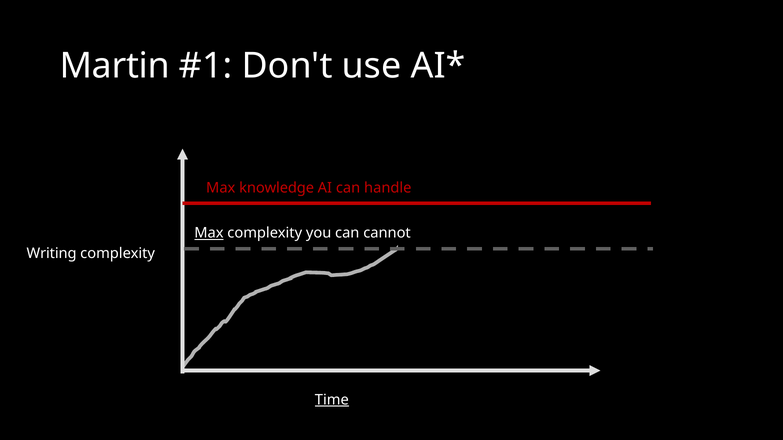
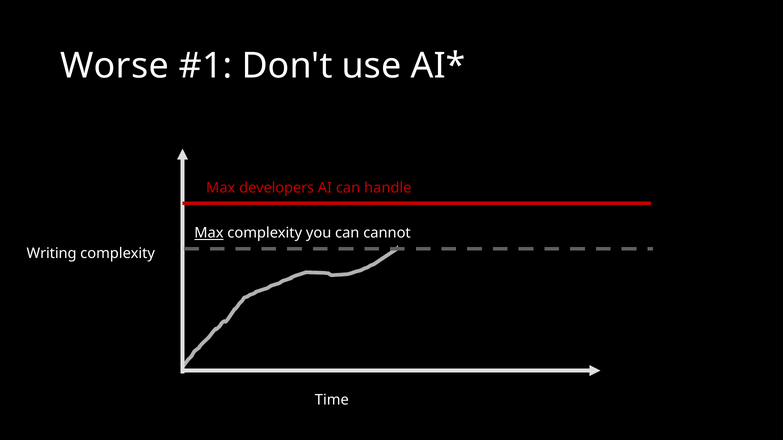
Martin: Martin -> Worse
knowledge: knowledge -> developers
Time underline: present -> none
